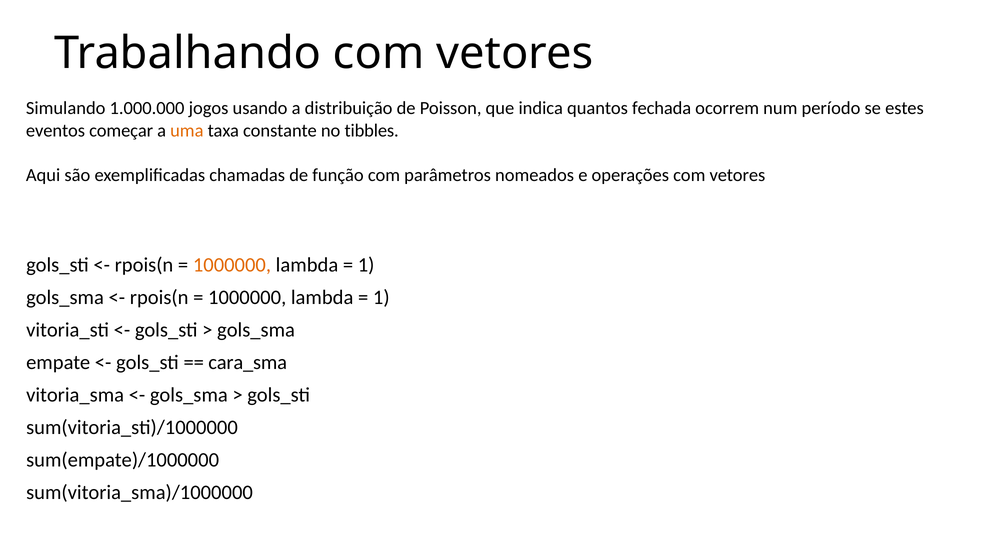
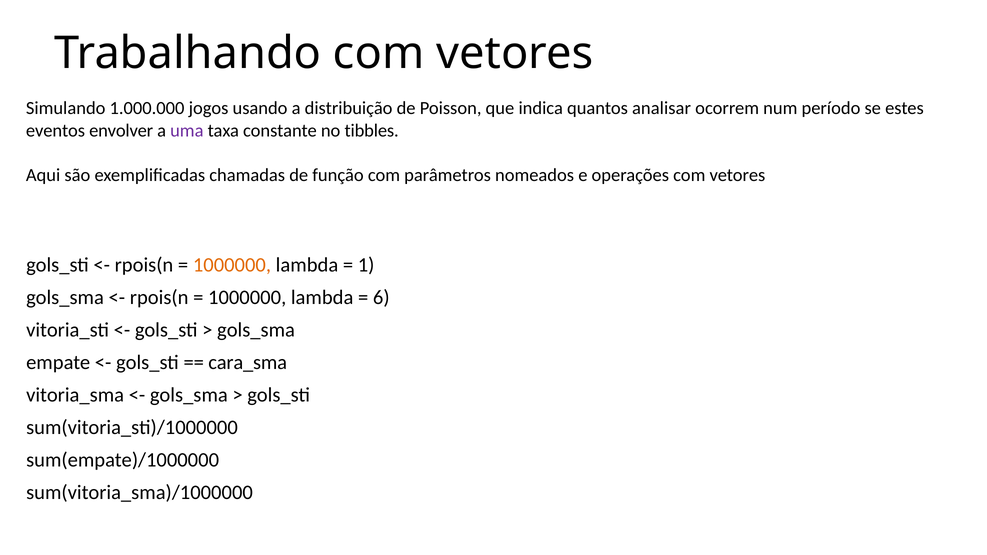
fechada: fechada -> analisar
começar: começar -> envolver
uma colour: orange -> purple
1 at (381, 298): 1 -> 6
